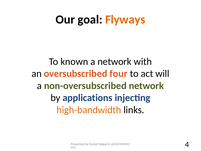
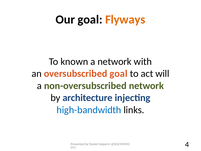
oversubscribed four: four -> goal
applications: applications -> architecture
high-bandwidth colour: orange -> blue
